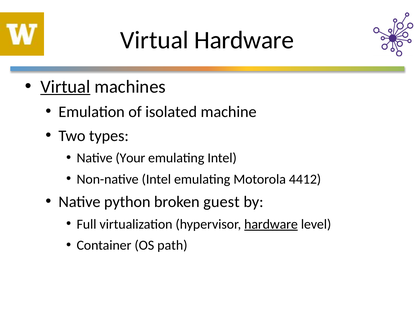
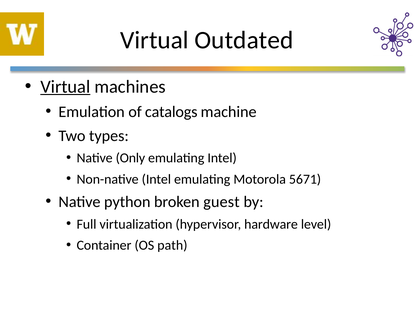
Virtual Hardware: Hardware -> Outdated
isolated: isolated -> catalogs
Your: Your -> Only
4412: 4412 -> 5671
hardware at (271, 225) underline: present -> none
